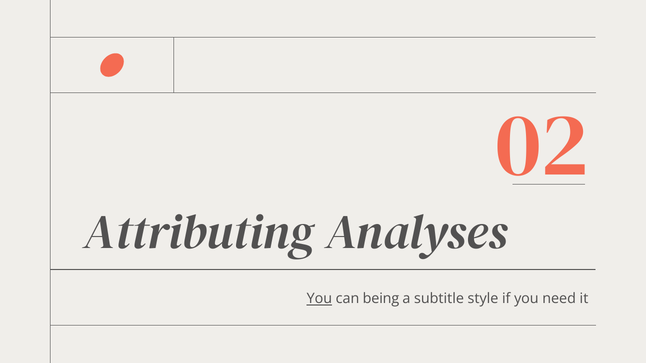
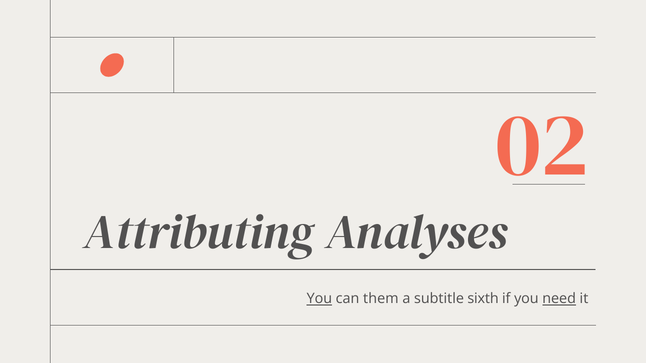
being: being -> them
style: style -> sixth
need underline: none -> present
